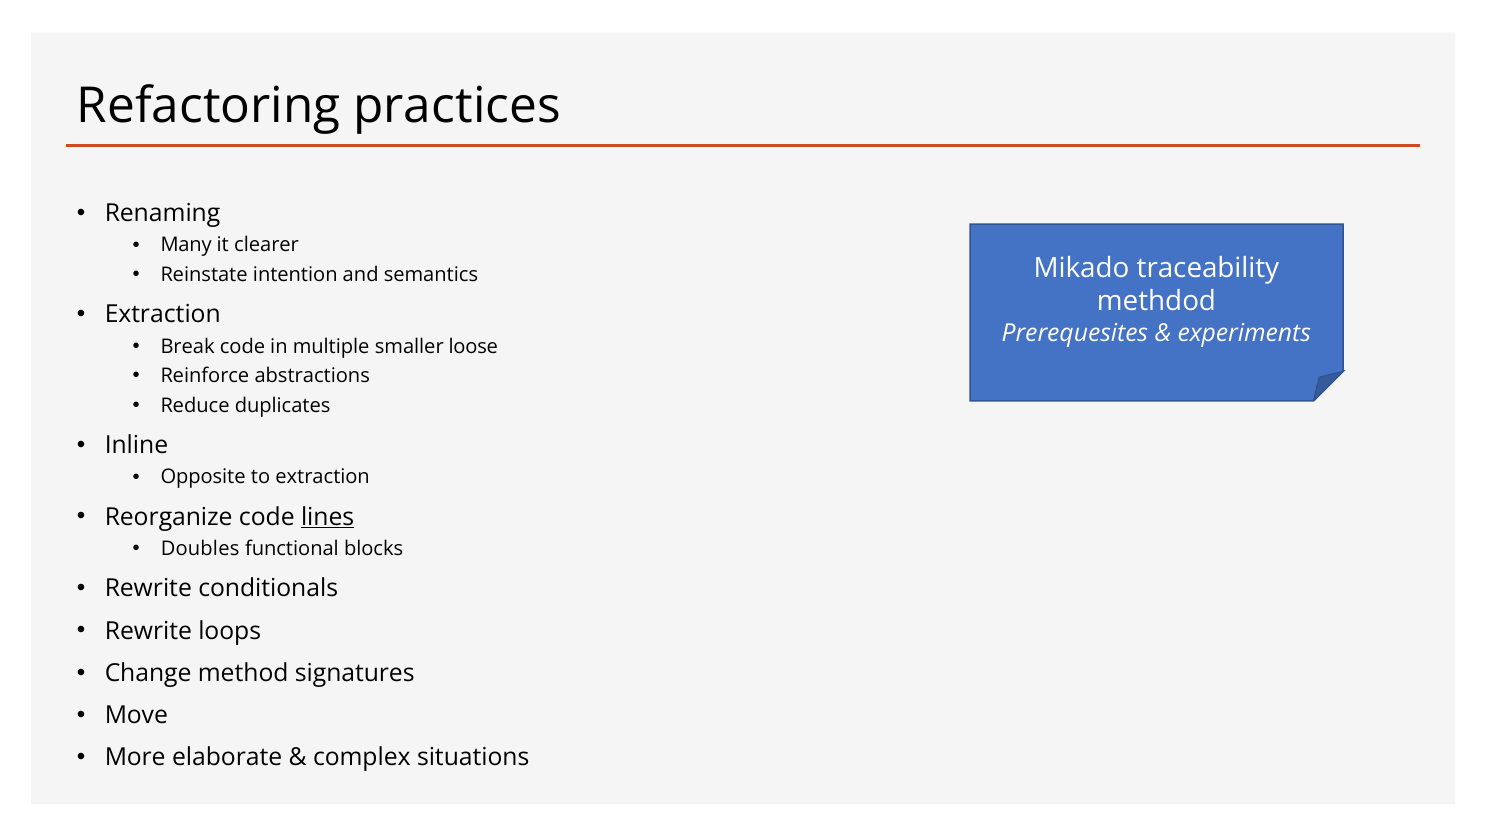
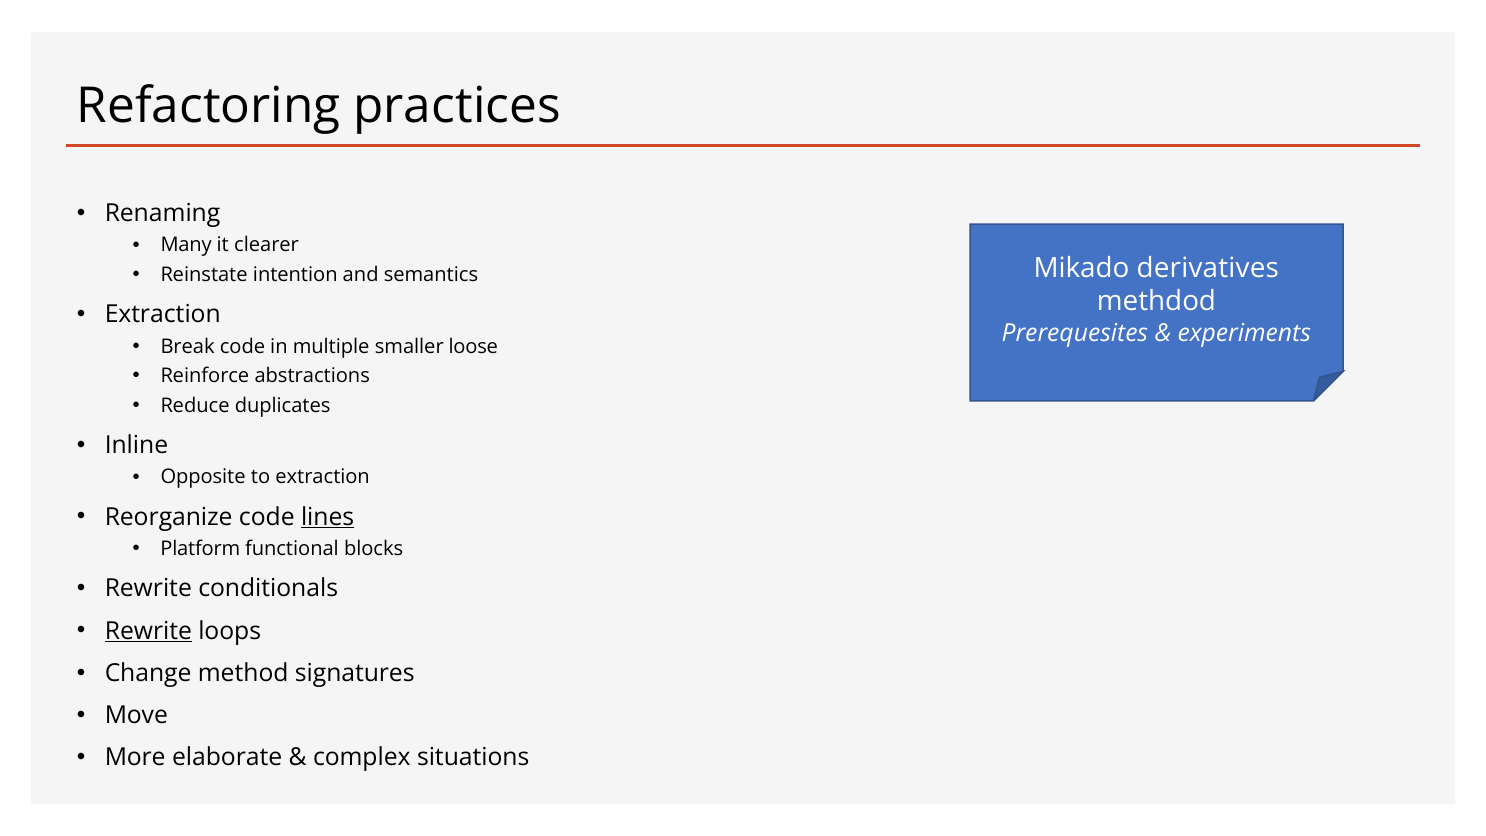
traceability: traceability -> derivatives
Doubles: Doubles -> Platform
Rewrite at (148, 631) underline: none -> present
